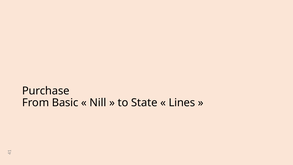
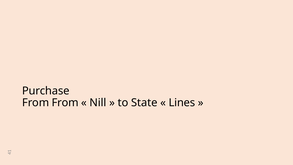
From Basic: Basic -> From
